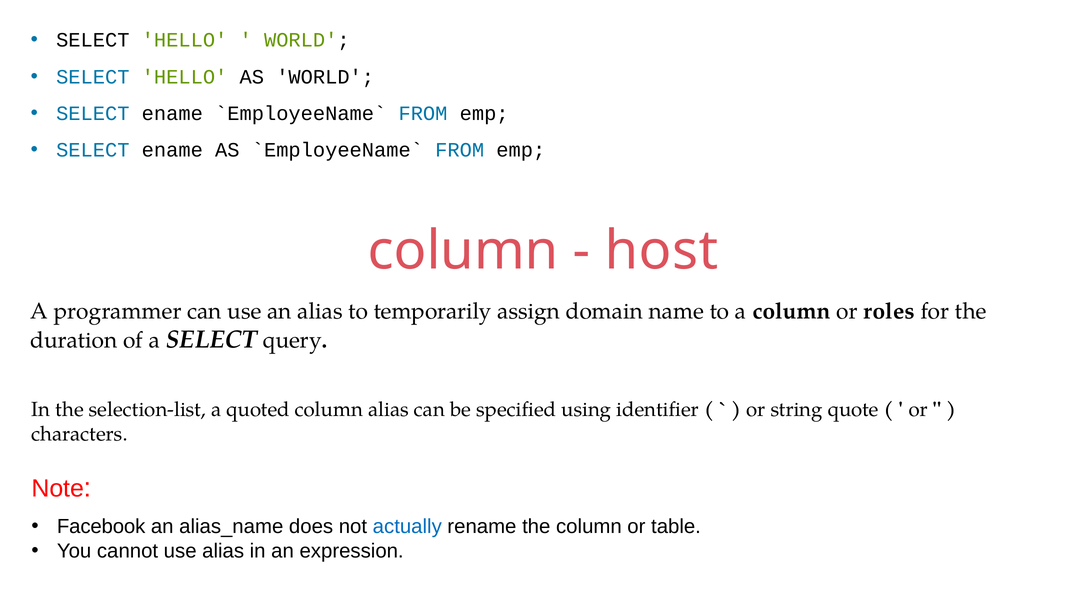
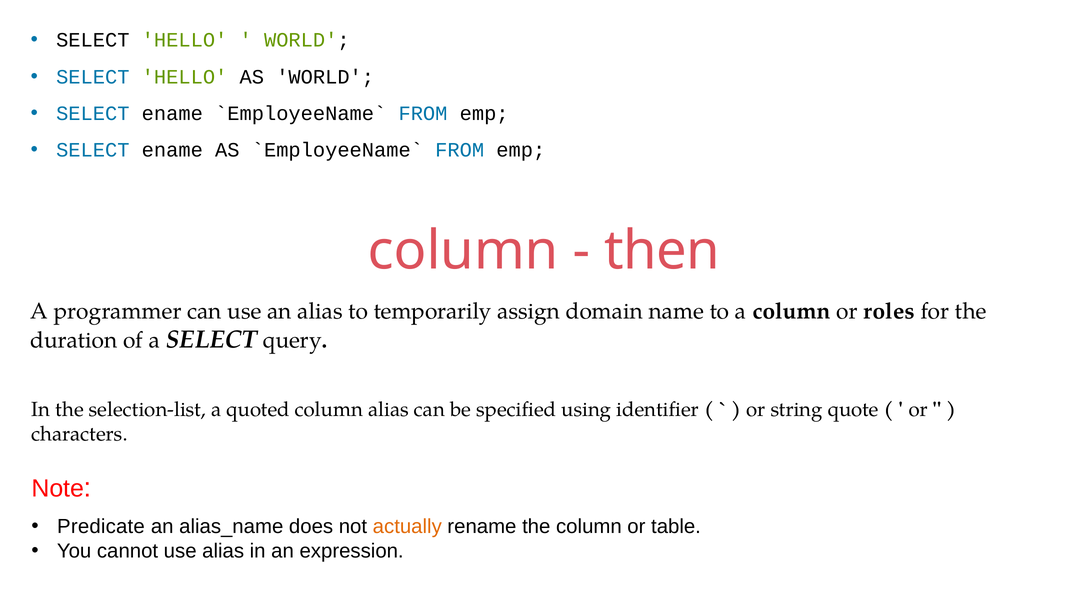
host: host -> then
Facebook: Facebook -> Predicate
actually colour: blue -> orange
